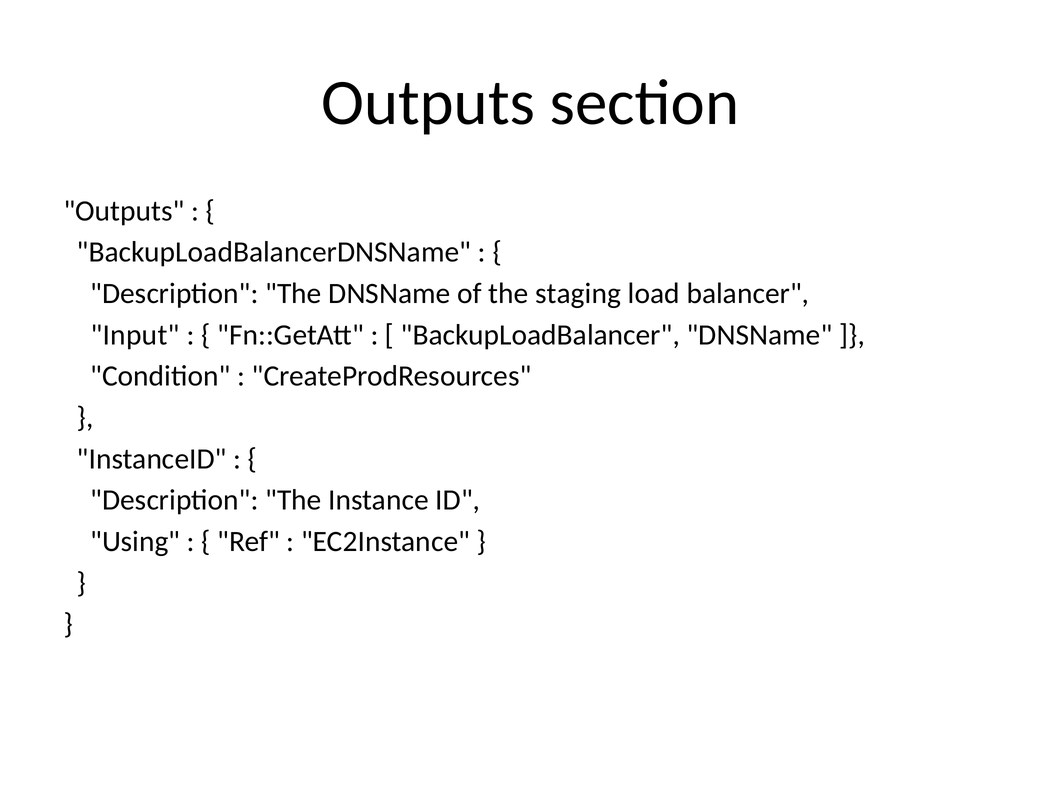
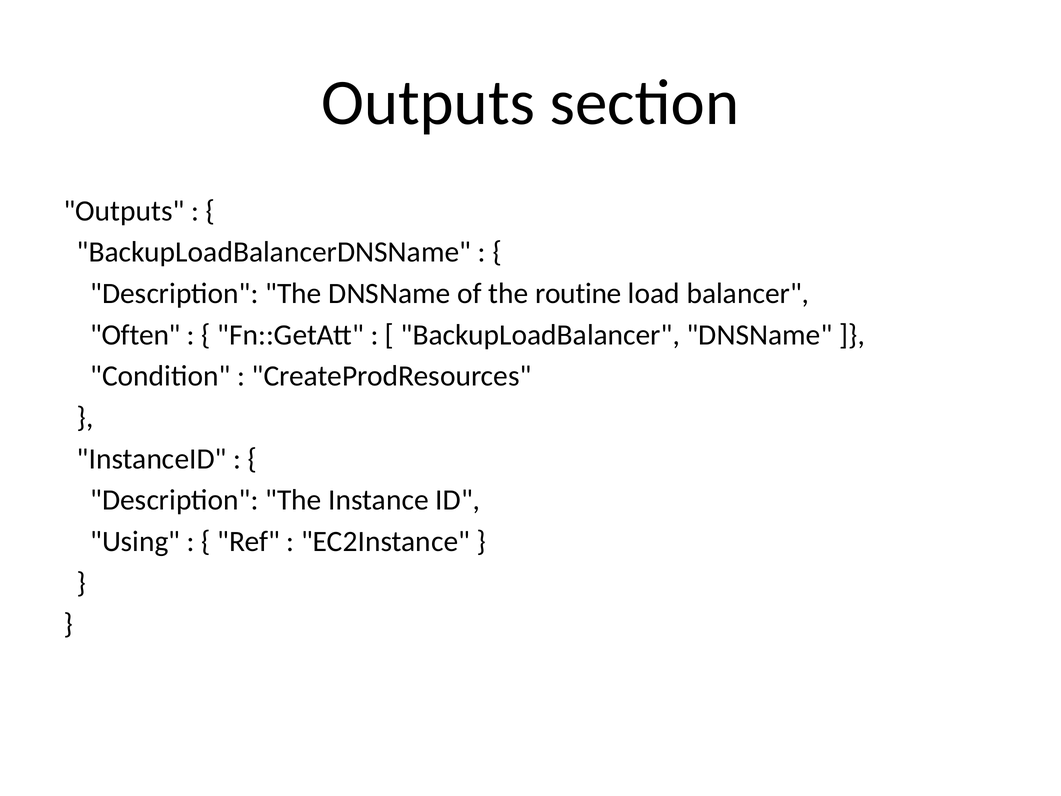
staging: staging -> routine
Input: Input -> Often
